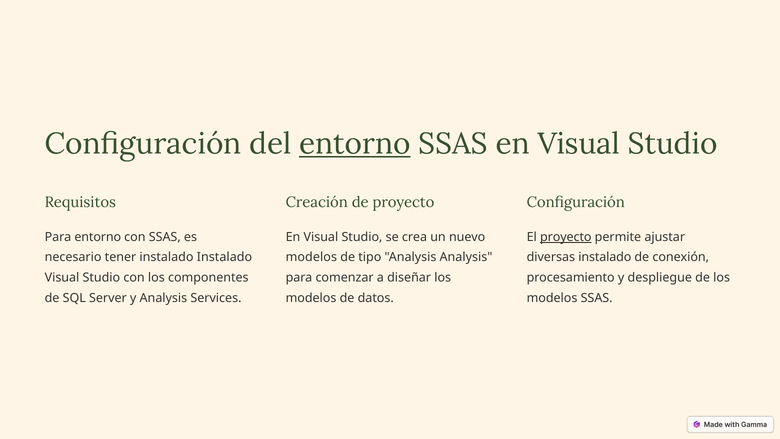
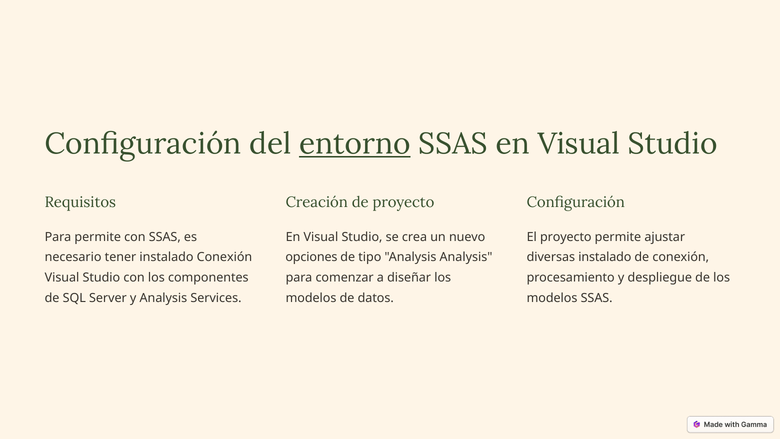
Para entorno: entorno -> permite
proyecto at (566, 237) underline: present -> none
instalado Instalado: Instalado -> Conexión
modelos at (311, 257): modelos -> opciones
